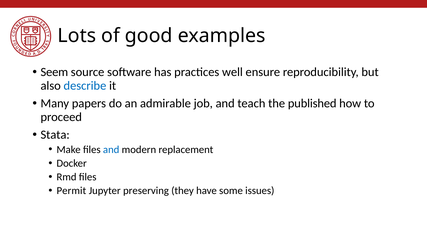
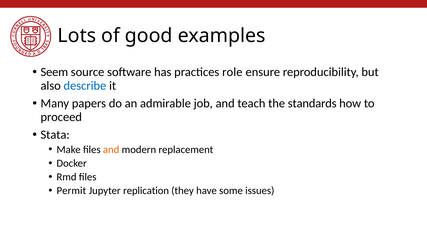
well: well -> role
published: published -> standards
and at (111, 150) colour: blue -> orange
preserving: preserving -> replication
